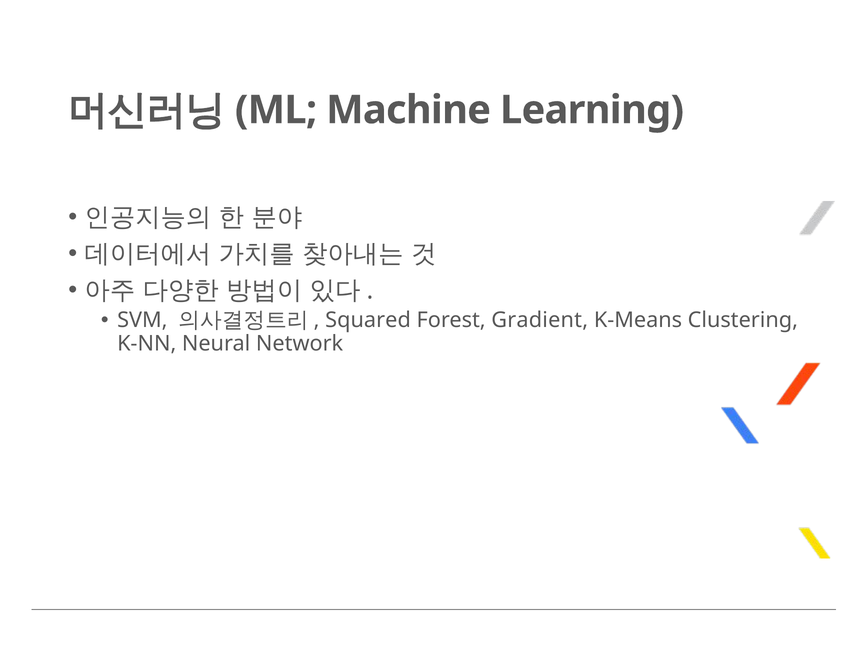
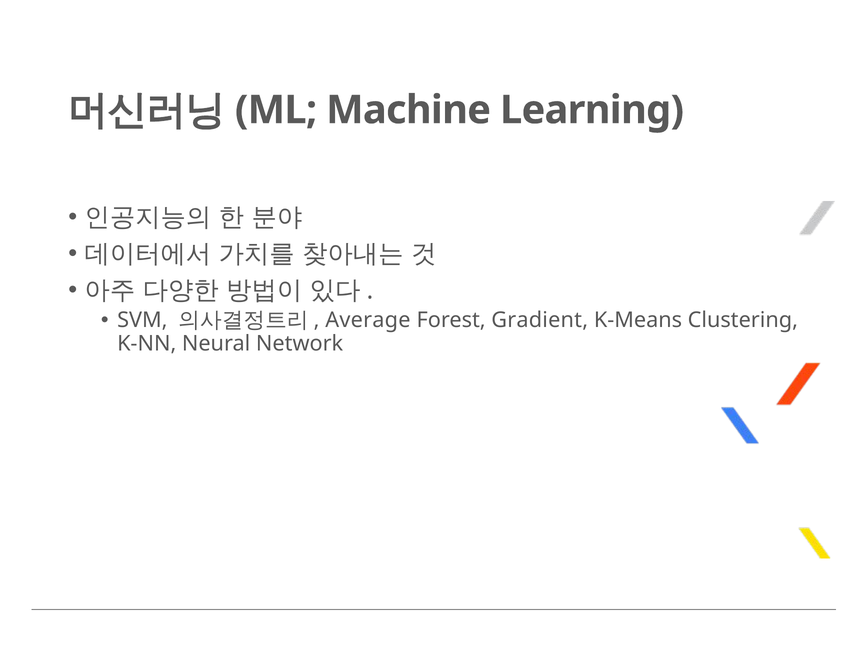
Squared: Squared -> Average
